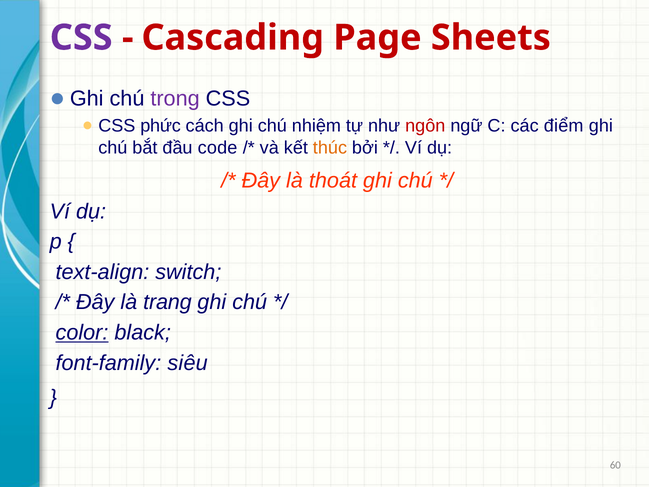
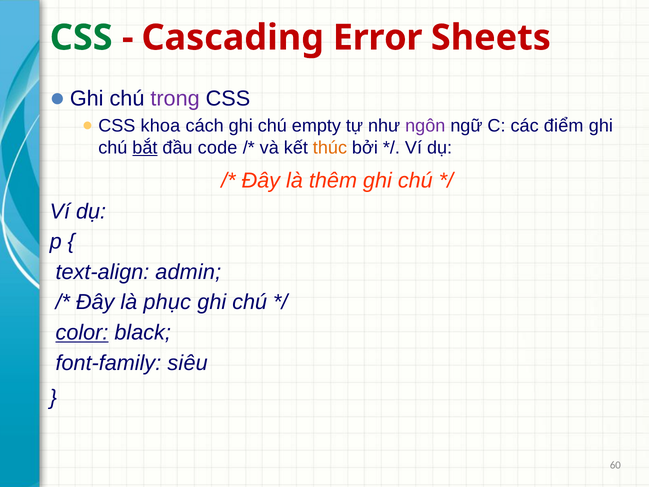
CSS at (81, 38) colour: purple -> green
Page: Page -> Error
phức: phức -> khoa
nhiệm: nhiệm -> empty
ngôn colour: red -> purple
bắt underline: none -> present
thoát: thoát -> thêm
switch: switch -> admin
trang: trang -> phục
